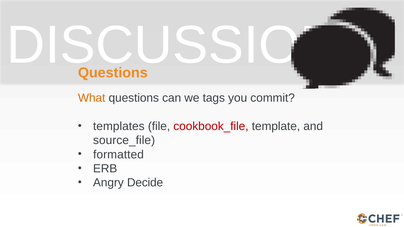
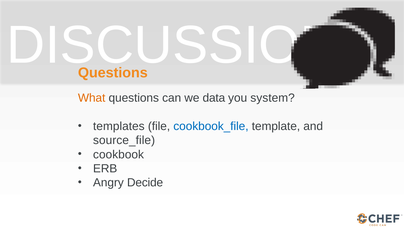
tags: tags -> data
commit: commit -> system
cookbook_file colour: red -> blue
formatted: formatted -> cookbook
